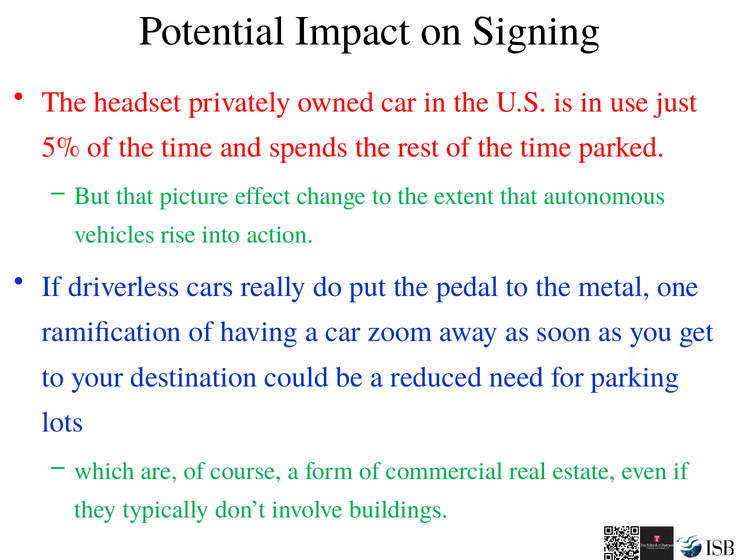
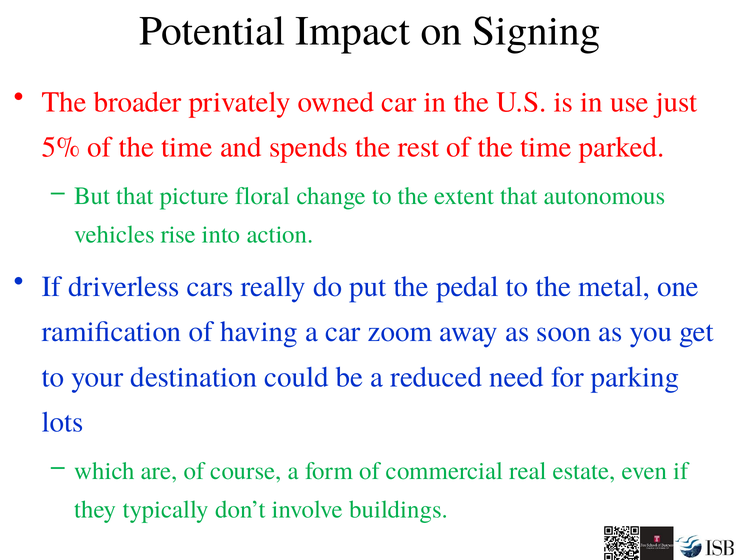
headset: headset -> broader
effect: effect -> floral
